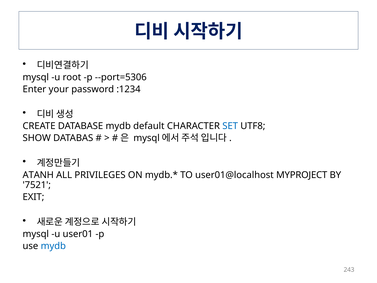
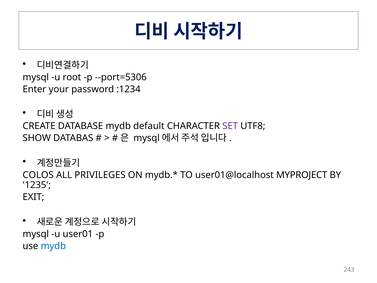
SET colour: blue -> purple
ATANH: ATANH -> COLOS
7521: 7521 -> 1235
